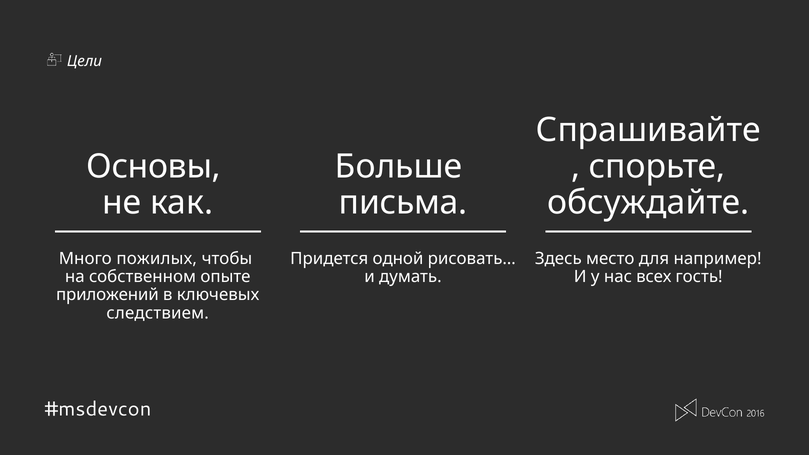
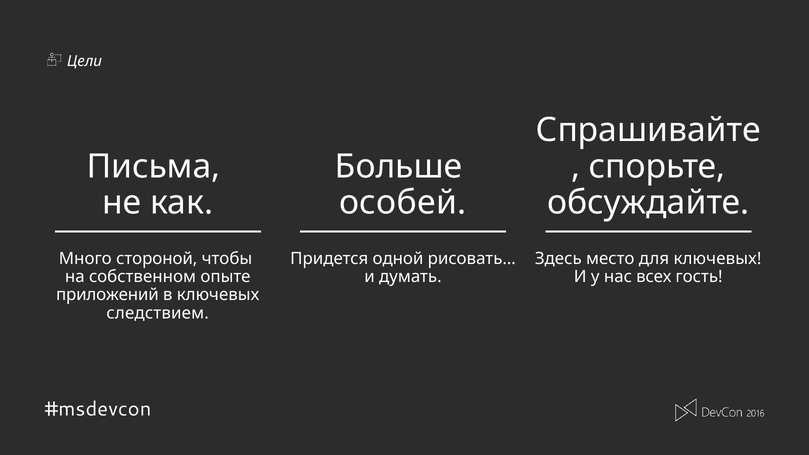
Основы: Основы -> Письма
письма: письма -> особей
пожилых: пожилых -> стороной
для например: например -> ключевых
